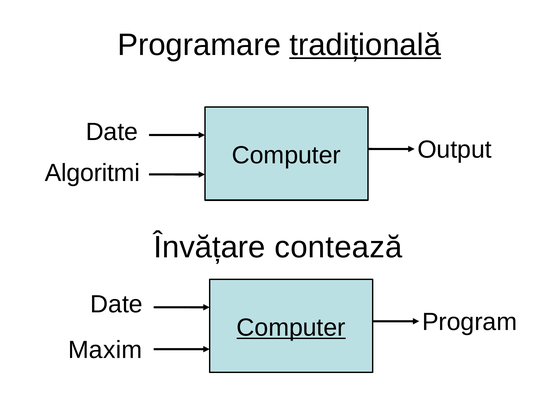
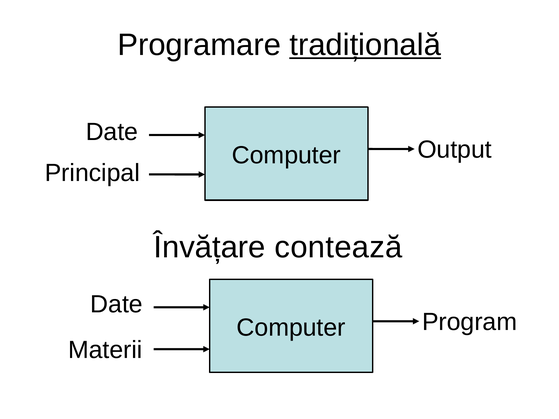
Algoritmi: Algoritmi -> Principal
Computer at (291, 328) underline: present -> none
Maxim: Maxim -> Materii
